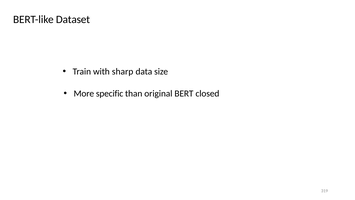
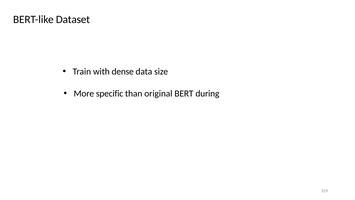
sharp: sharp -> dense
closed: closed -> during
